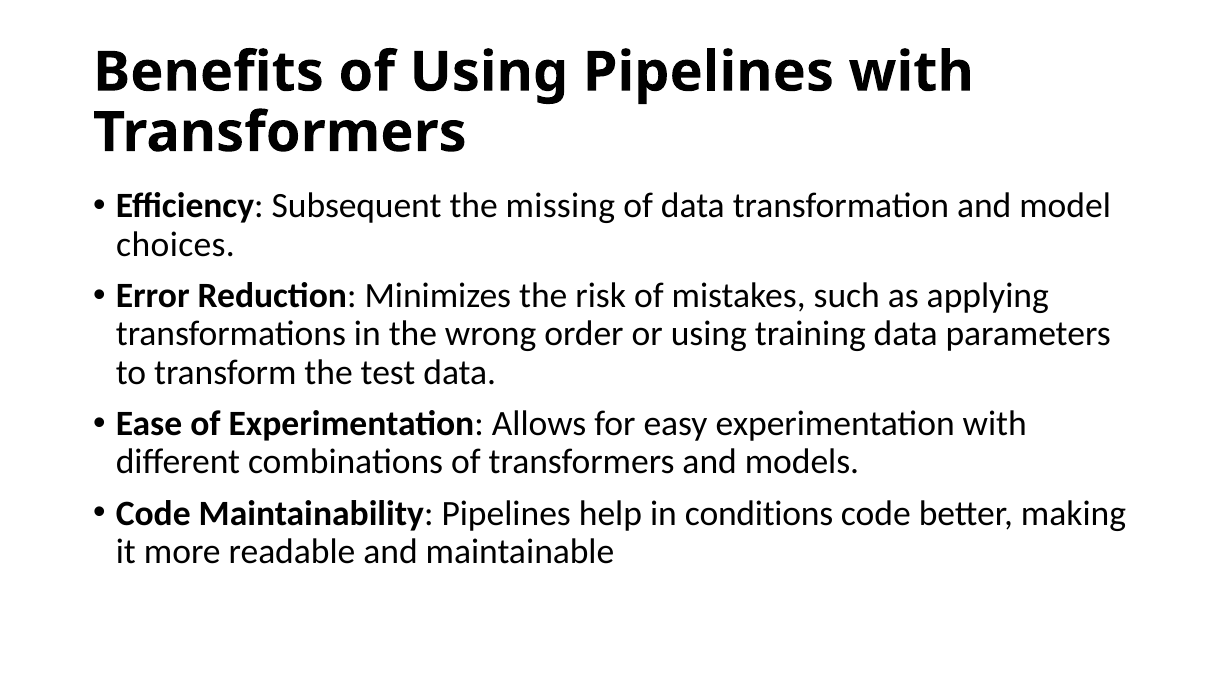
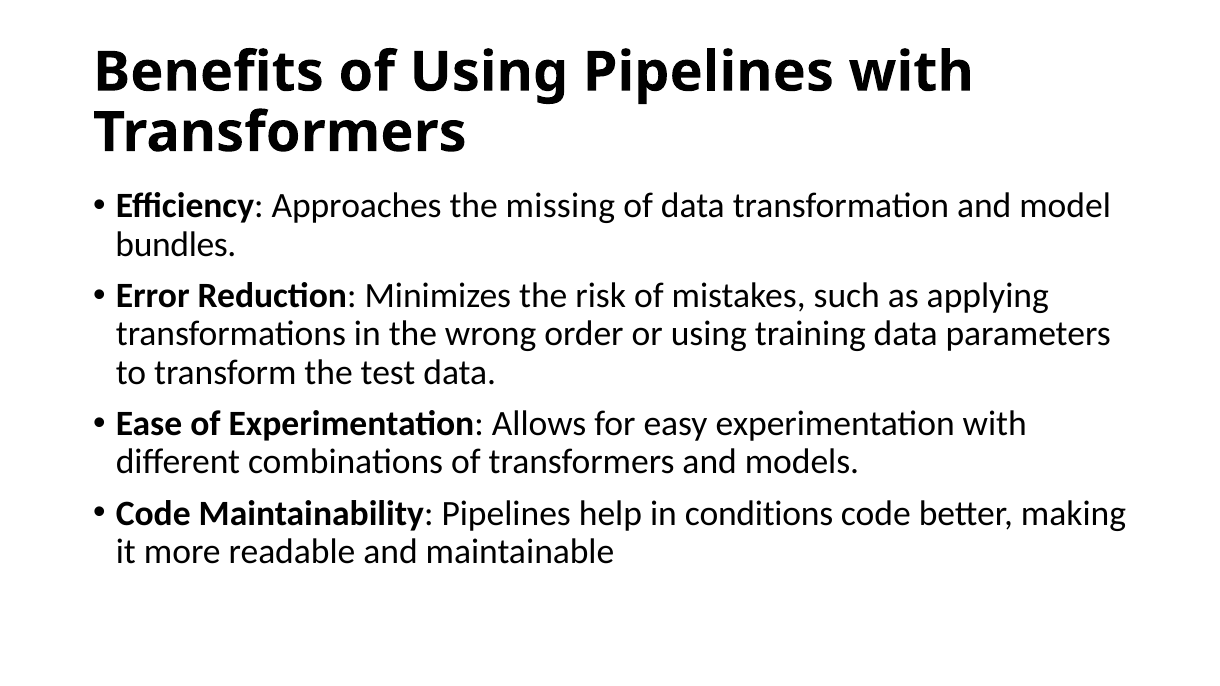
Subsequent: Subsequent -> Approaches
choices: choices -> bundles
